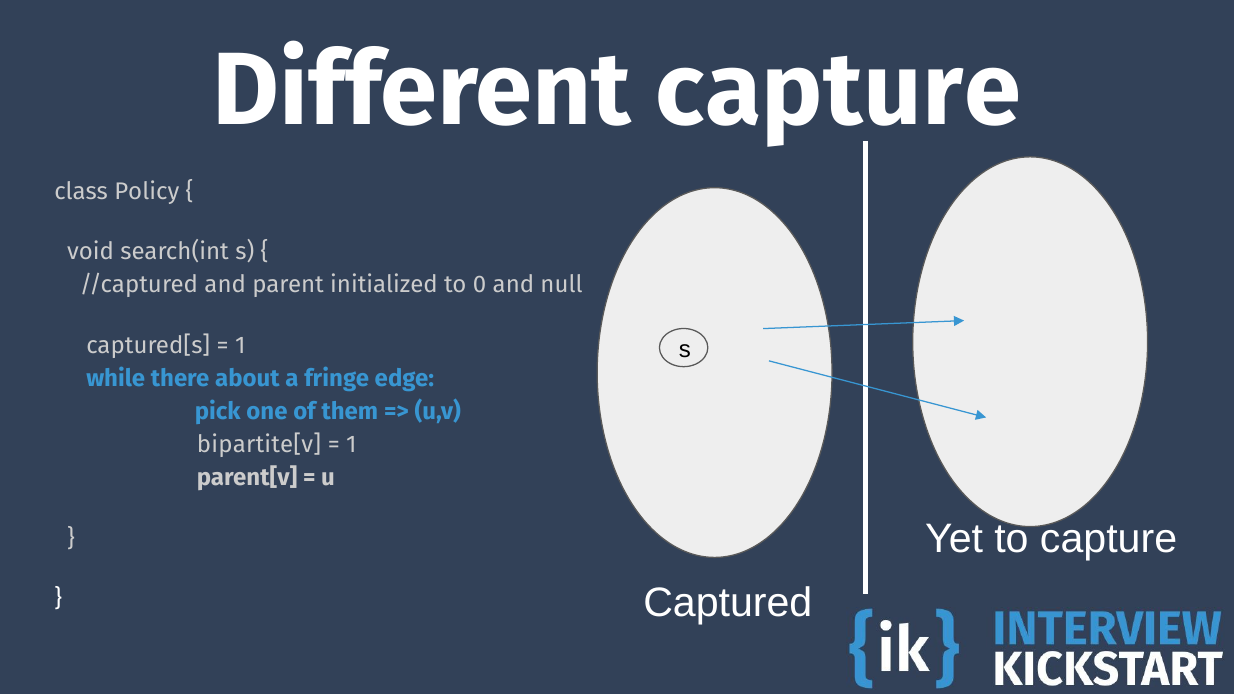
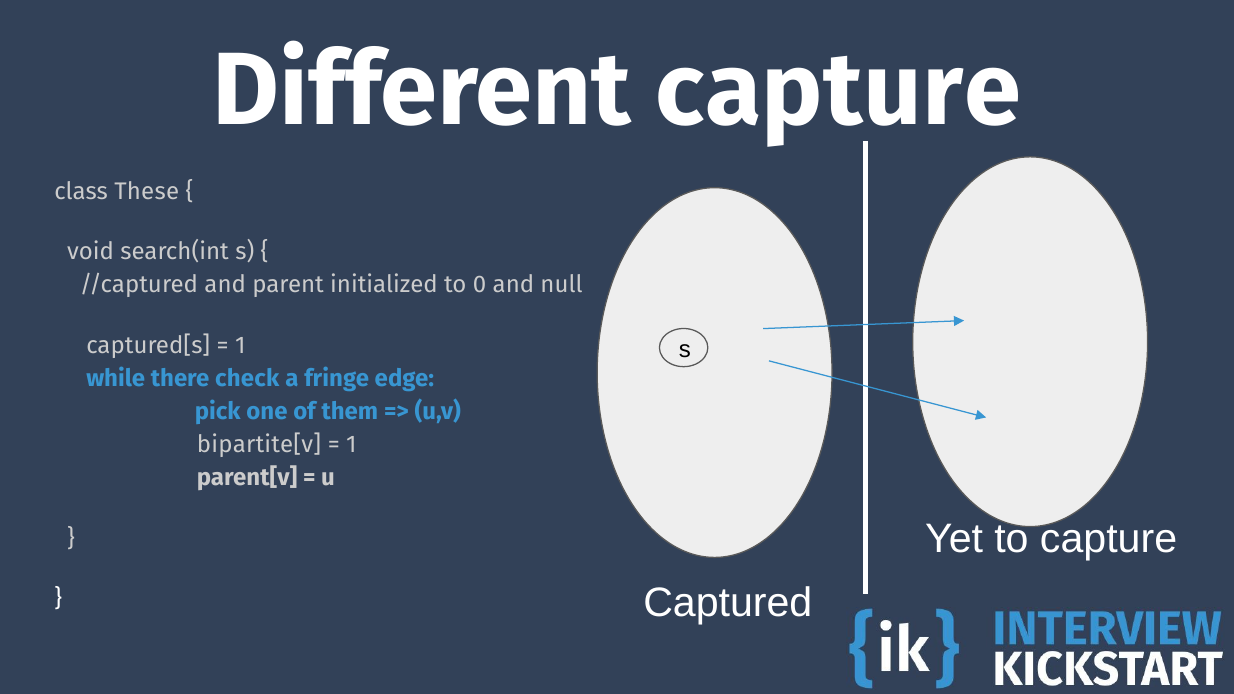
Policy: Policy -> These
about: about -> check
